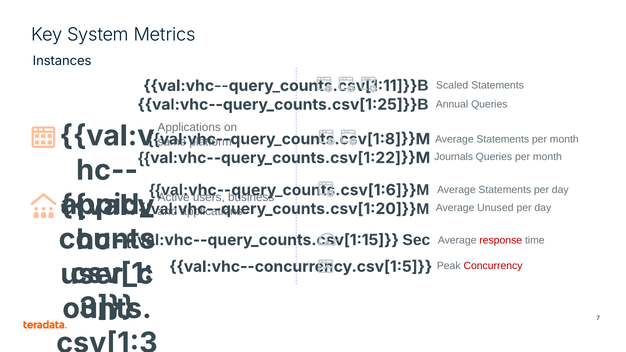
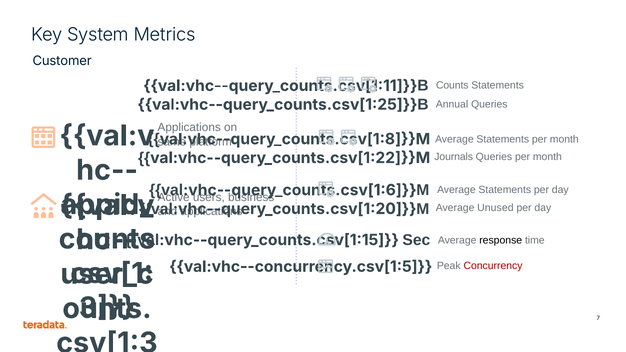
Instances: Instances -> Customer
Scaled at (452, 85): Scaled -> Counts
response colour: red -> black
